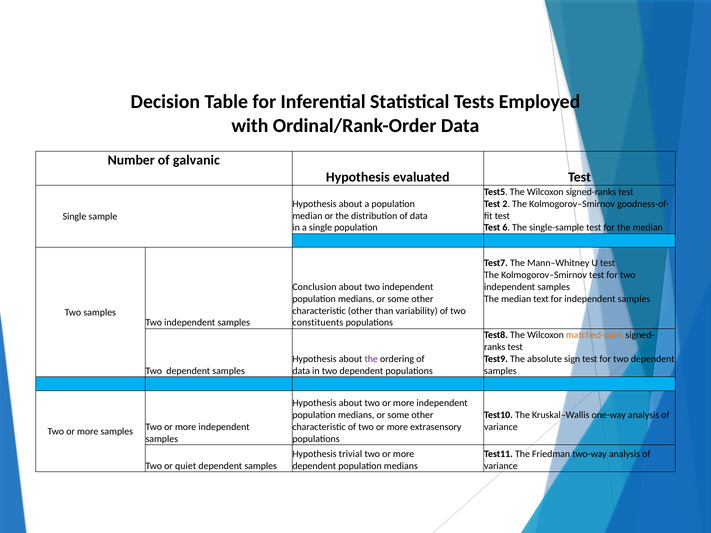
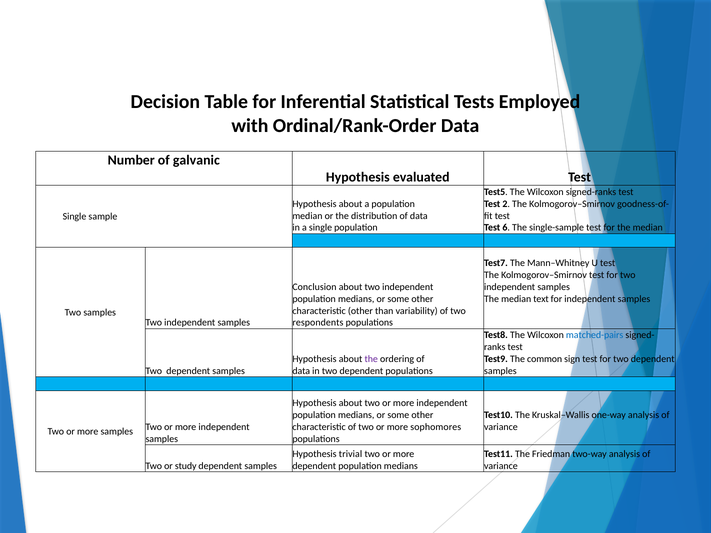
constituents: constituents -> respondents
matched-pairs colour: orange -> blue
absolute: absolute -> common
extrasensory: extrasensory -> sophomores
quiet: quiet -> study
